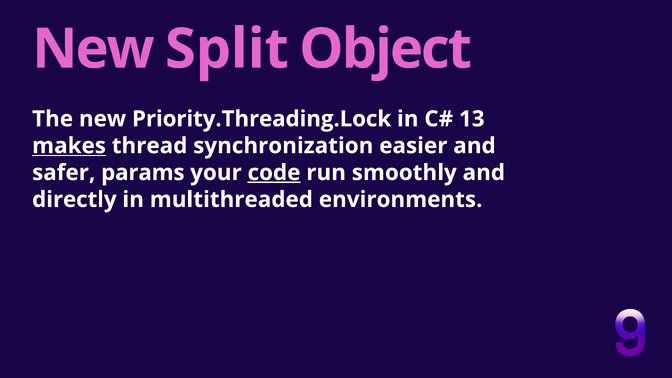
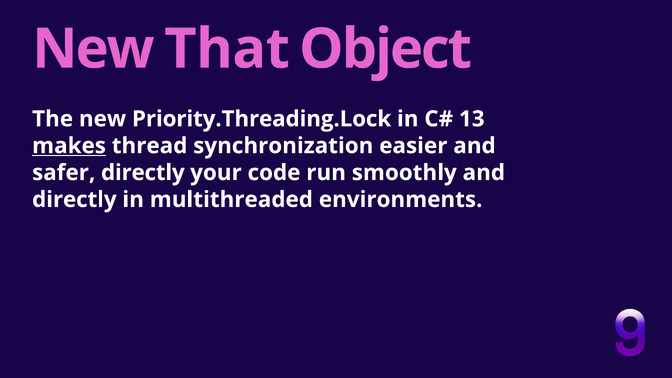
Split: Split -> That
safer params: params -> directly
code underline: present -> none
